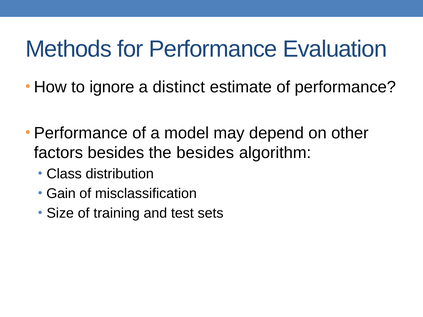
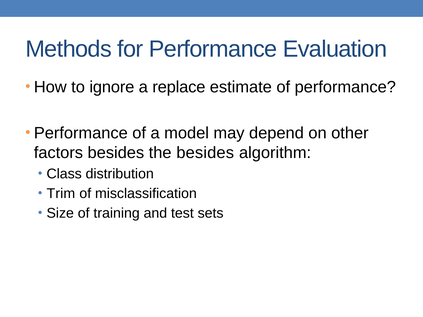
distinct: distinct -> replace
Gain: Gain -> Trim
